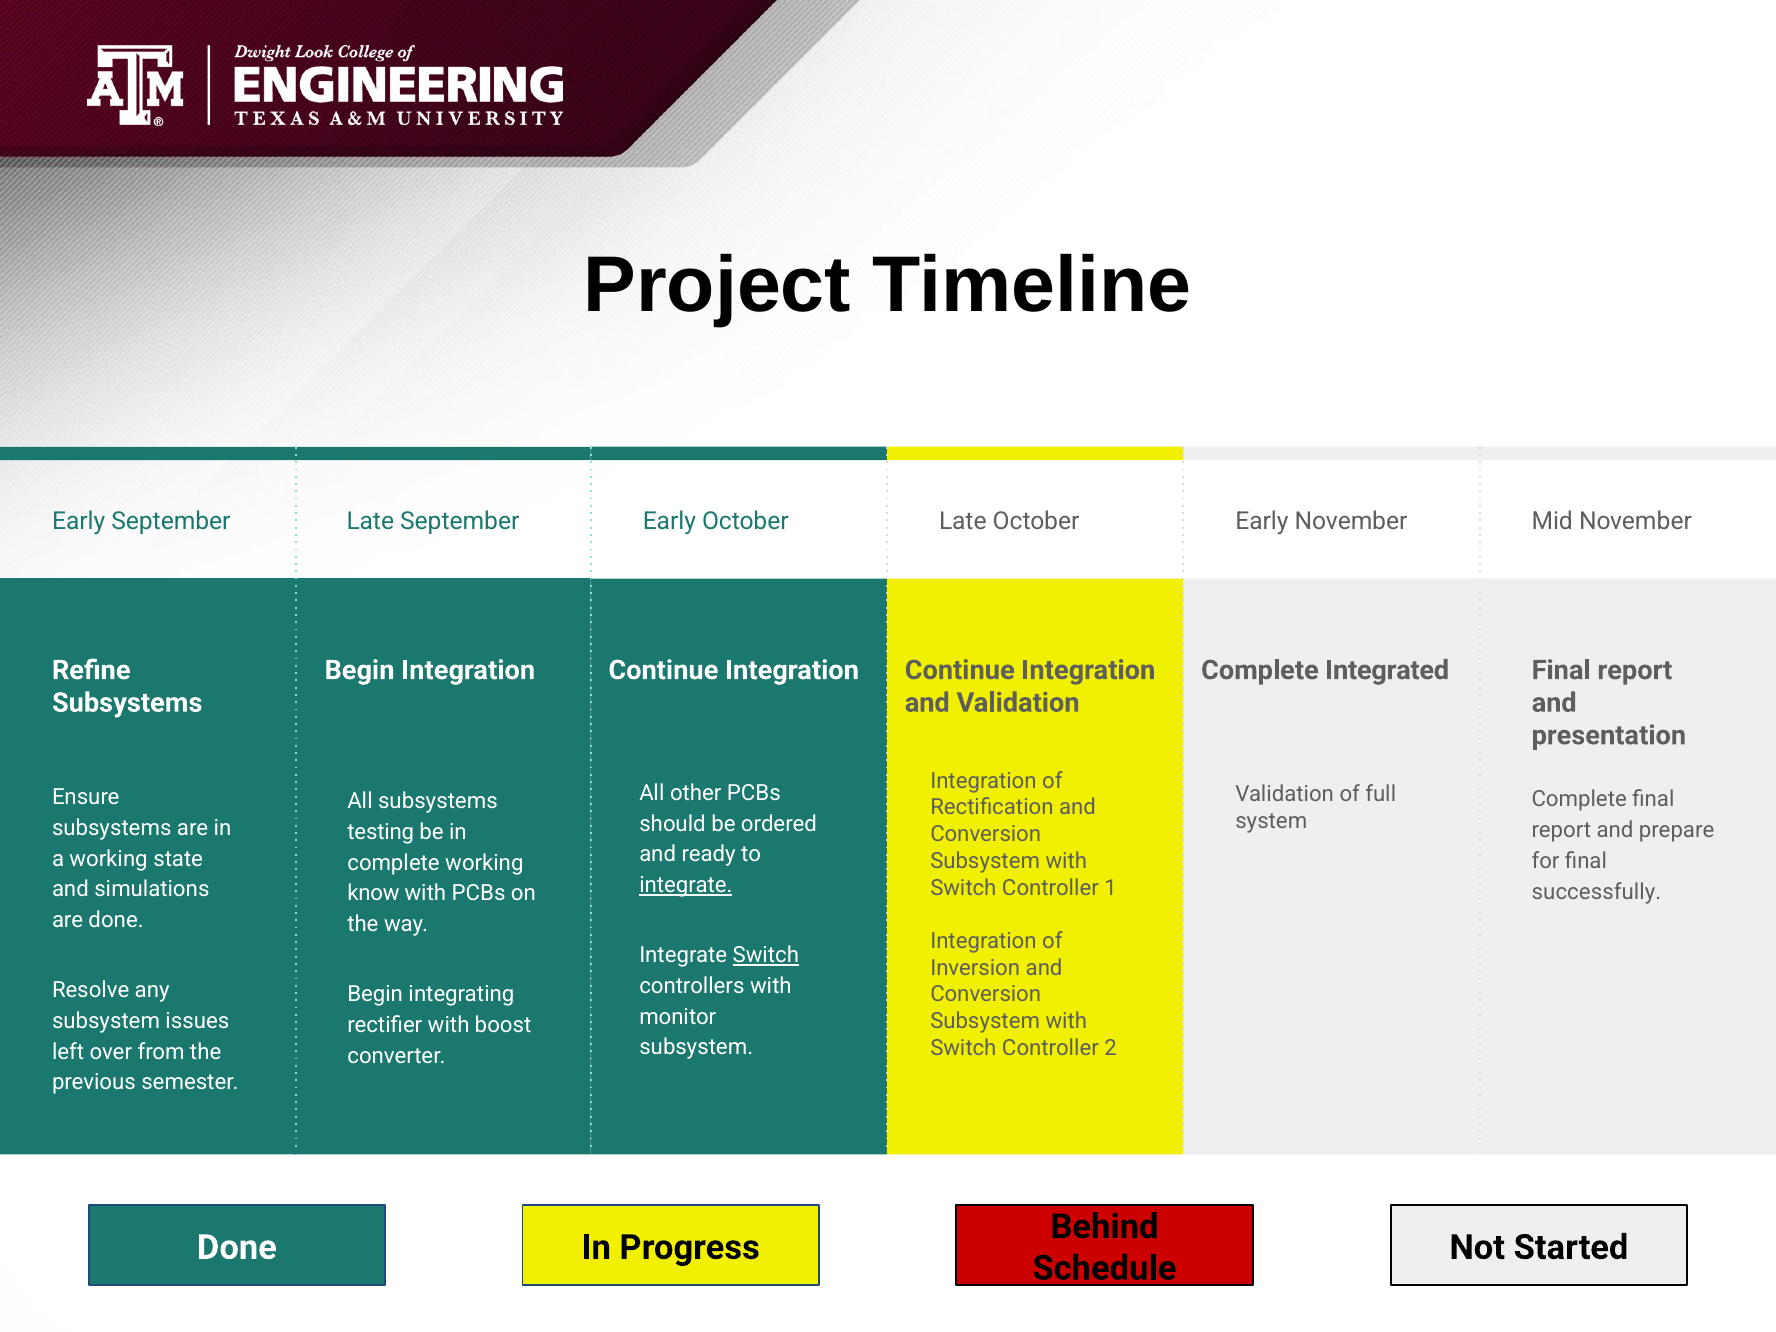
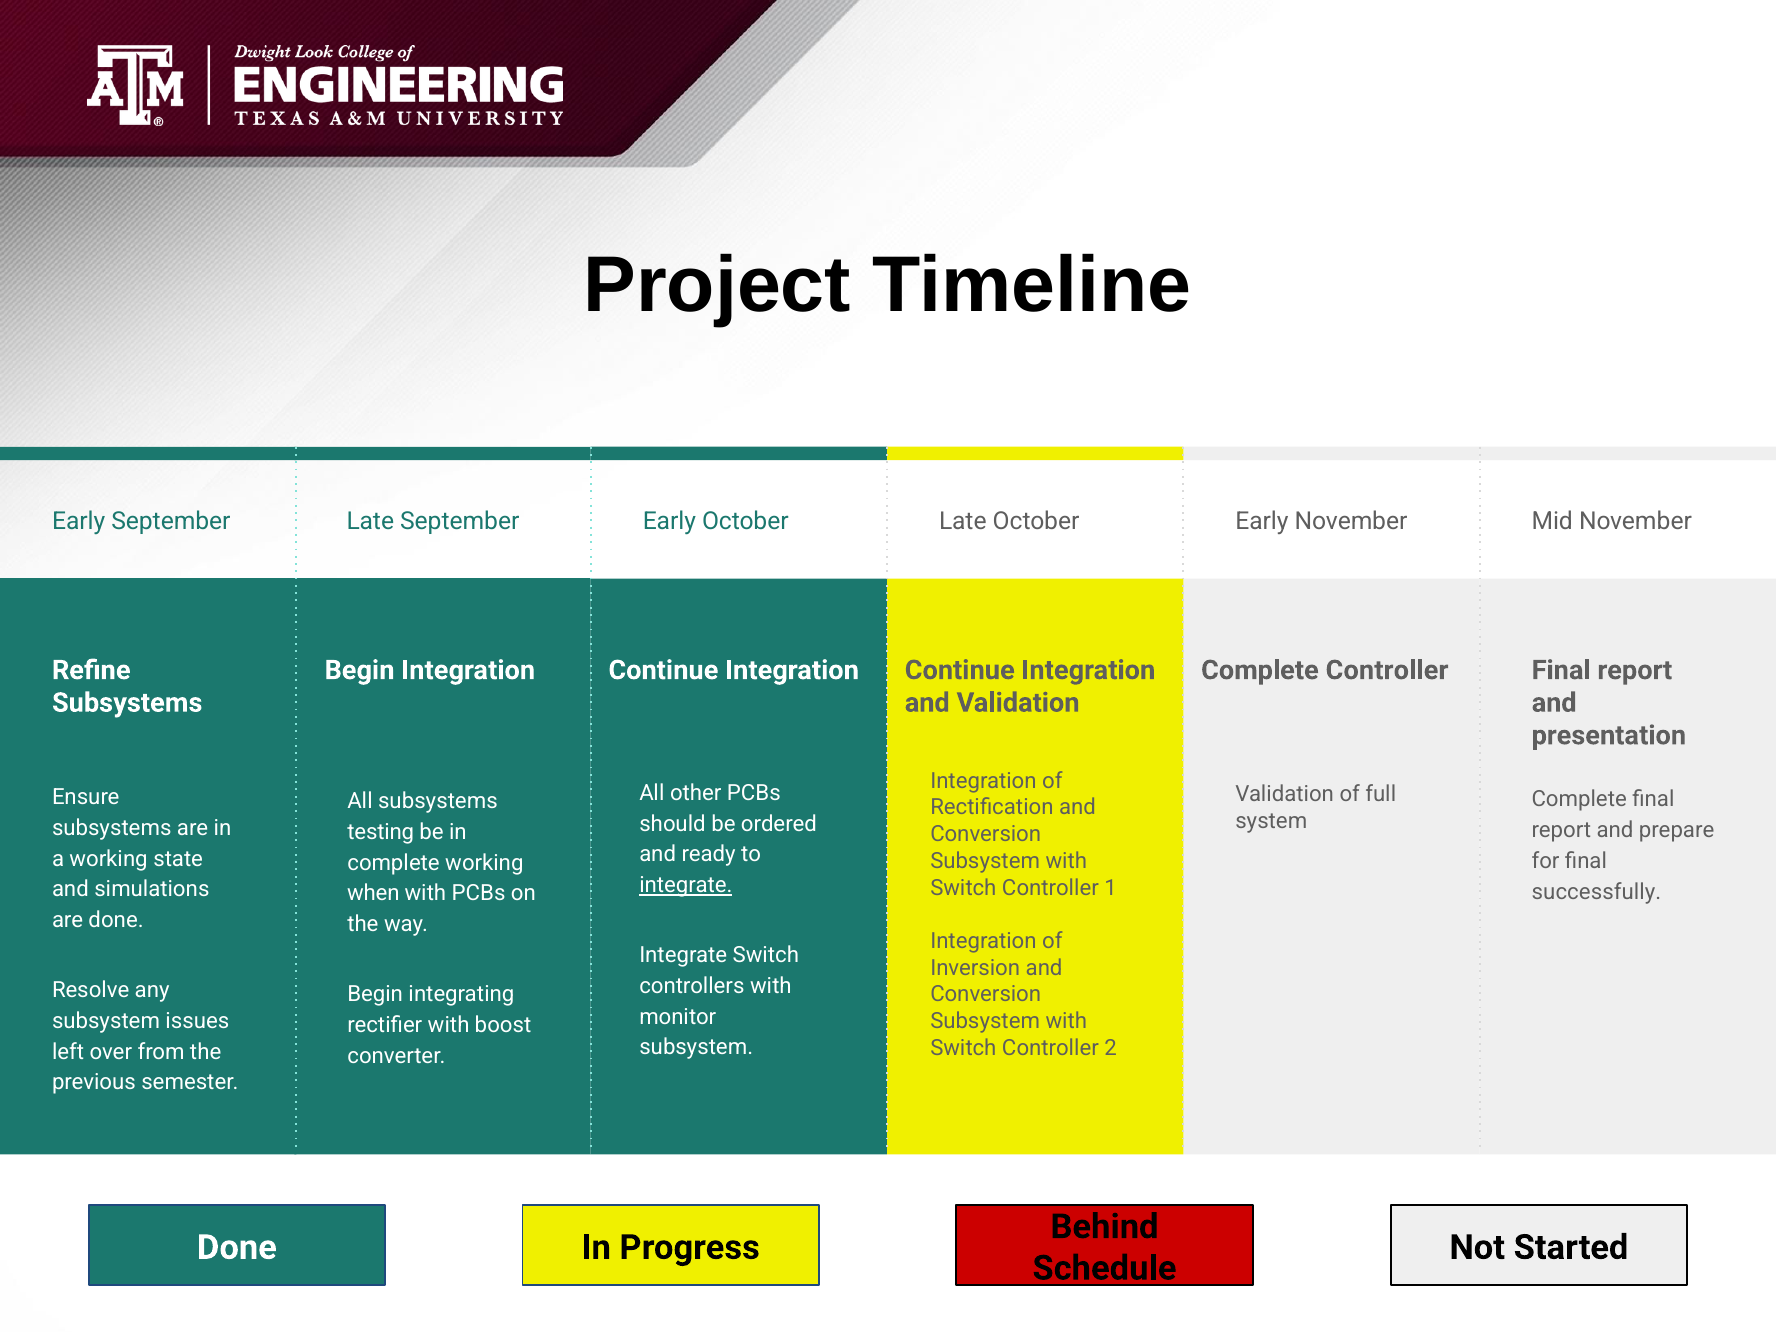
Complete Integrated: Integrated -> Controller
know: know -> when
Switch at (766, 955) underline: present -> none
